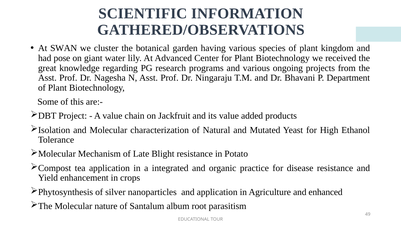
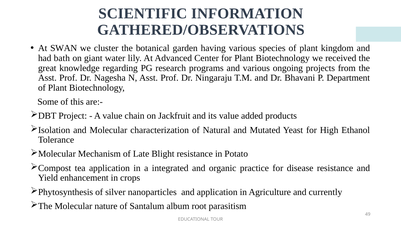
pose: pose -> bath
enhanced: enhanced -> currently
